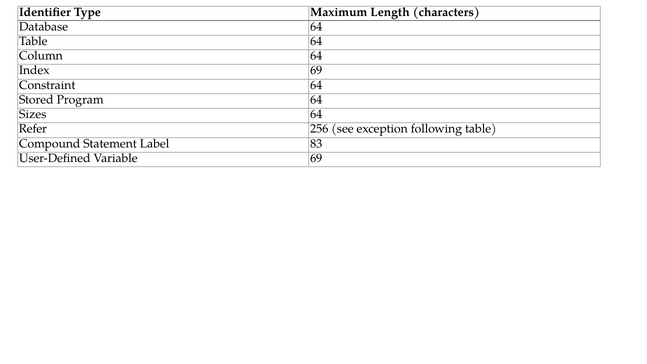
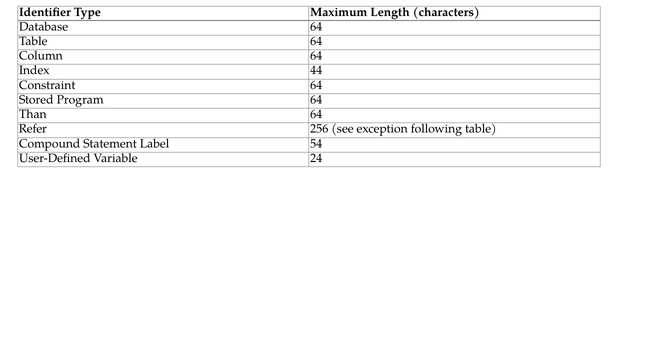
Index 69: 69 -> 44
Sizes: Sizes -> Than
83: 83 -> 54
Variable 69: 69 -> 24
